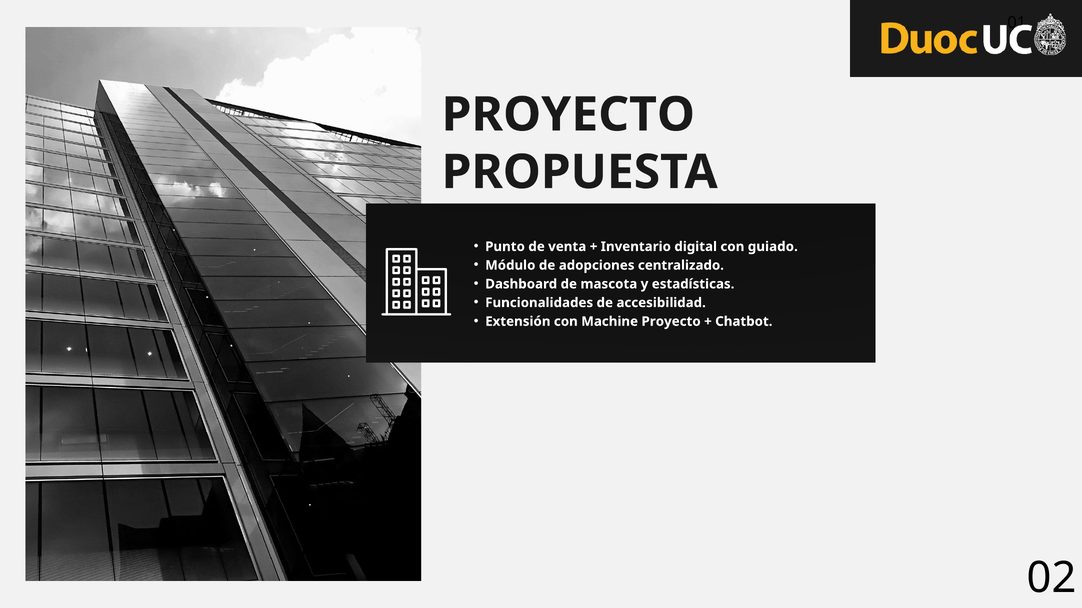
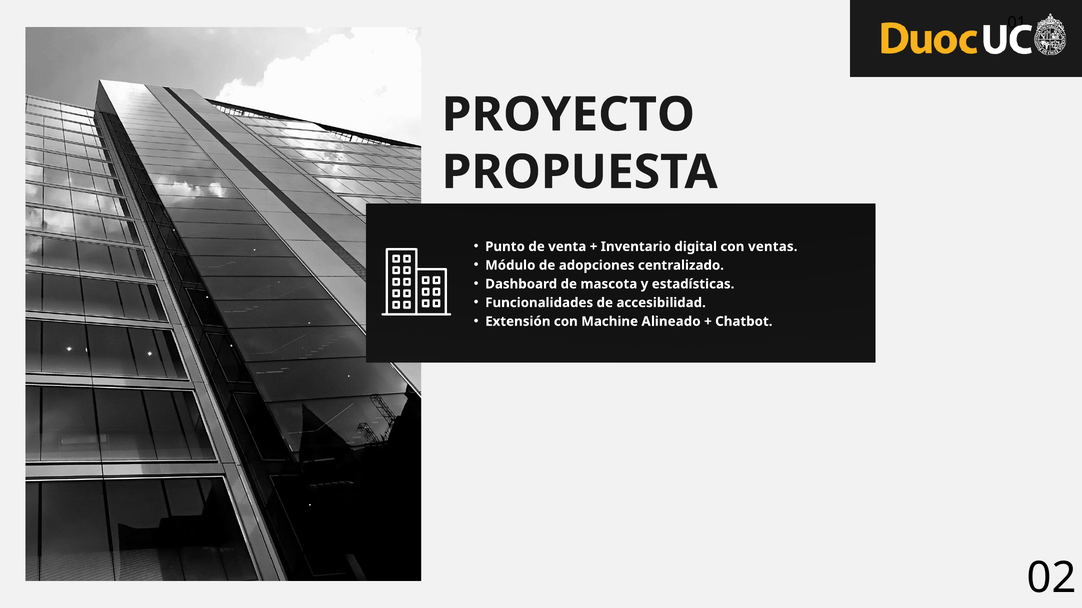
guiado: guiado -> ventas
Machine Proyecto: Proyecto -> Alineado
